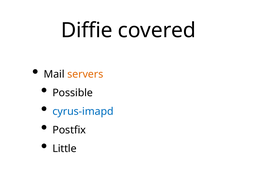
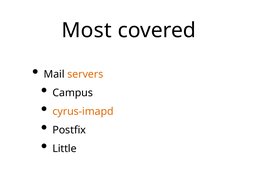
Diffie: Diffie -> Most
Possible: Possible -> Campus
cyrus-imapd colour: blue -> orange
